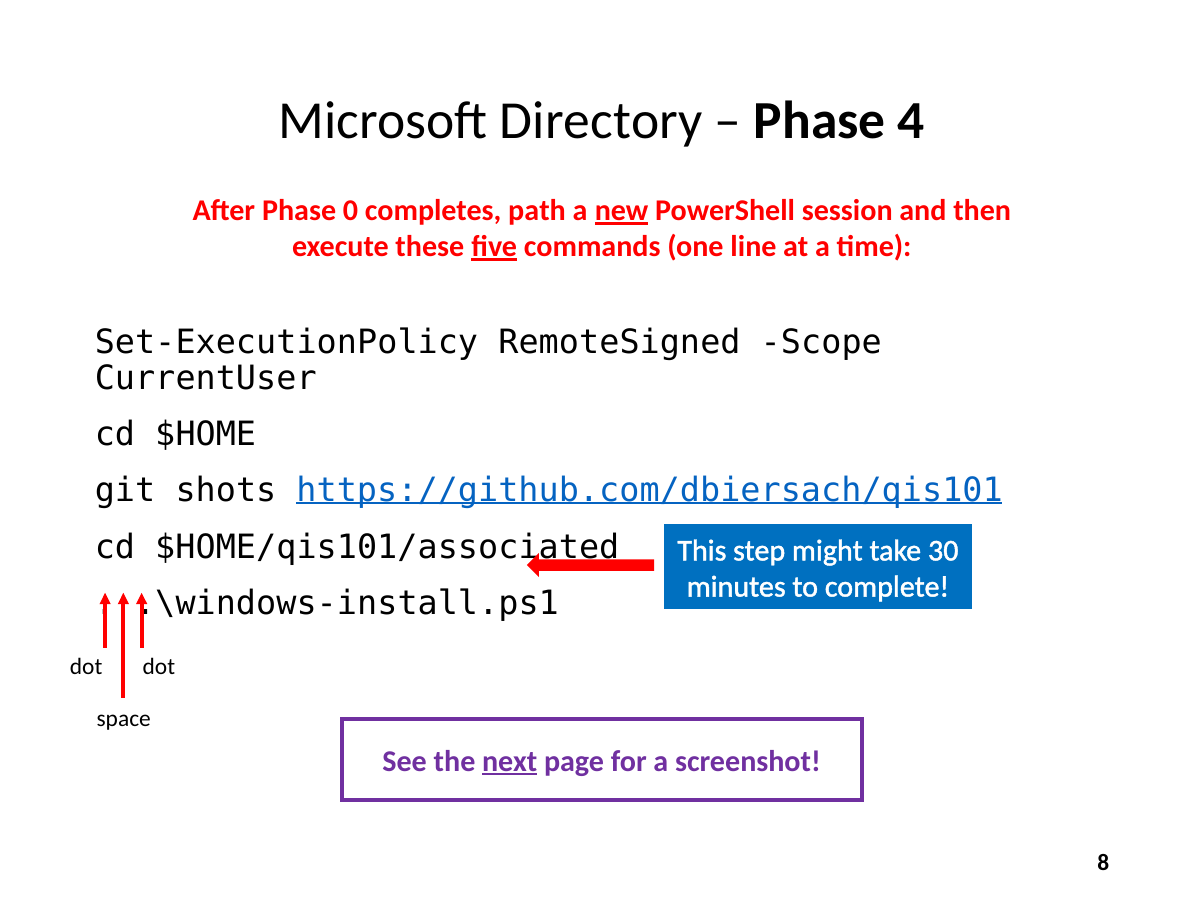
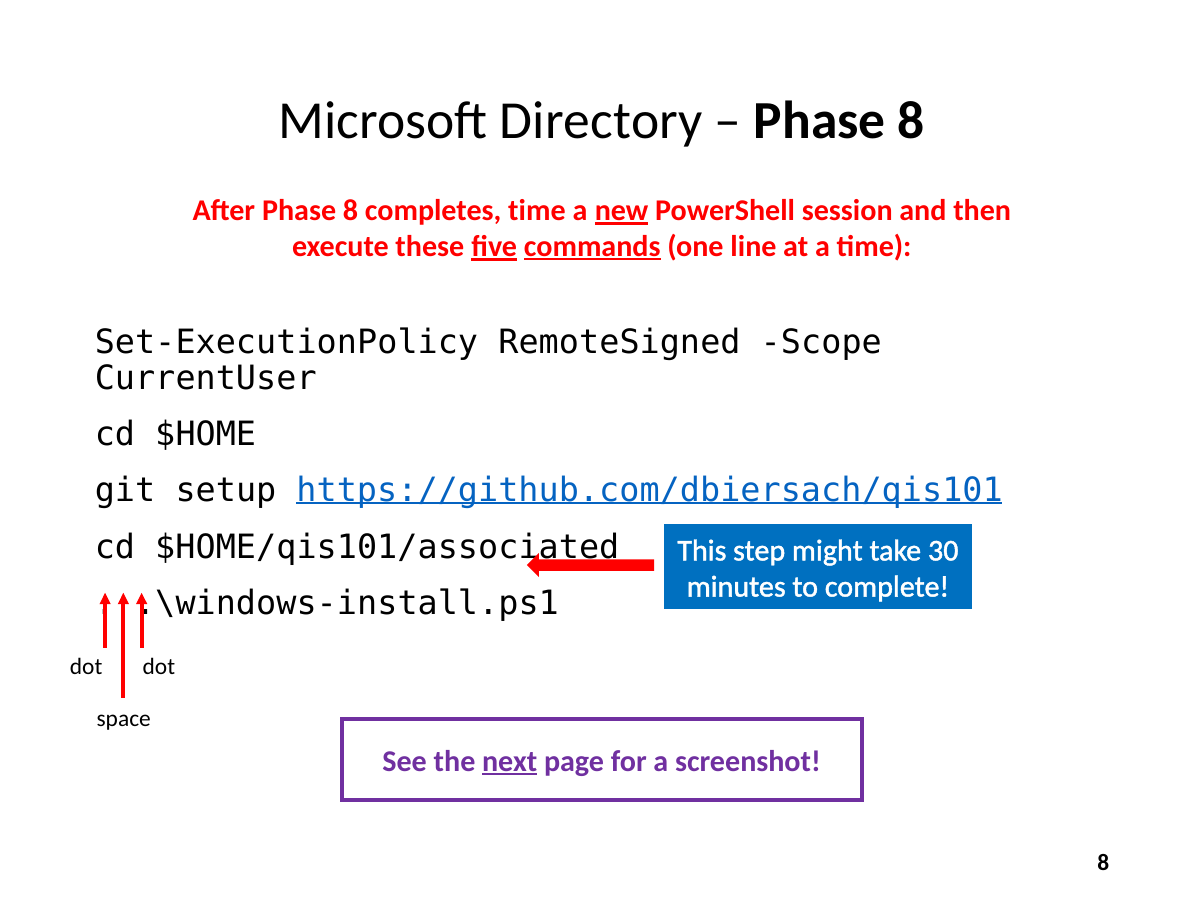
4 at (911, 120): 4 -> 8
After Phase 0: 0 -> 8
completes path: path -> time
commands underline: none -> present
shots: shots -> setup
